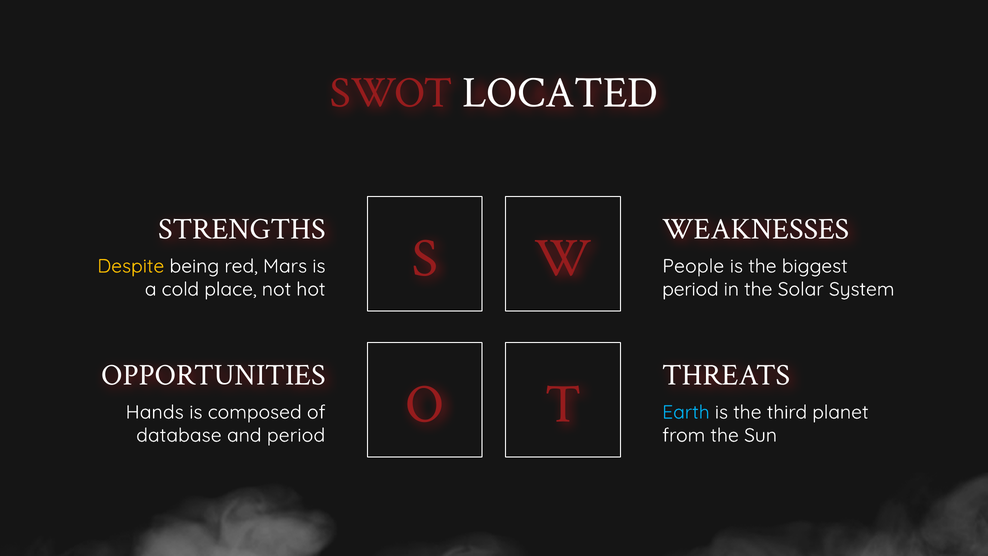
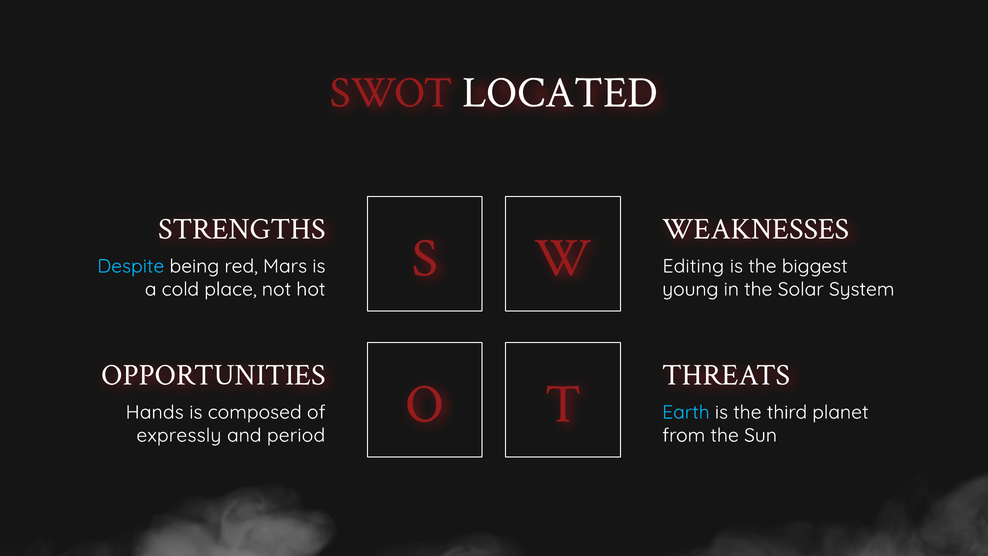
Despite colour: yellow -> light blue
People: People -> Editing
period at (690, 289): period -> young
database: database -> expressly
